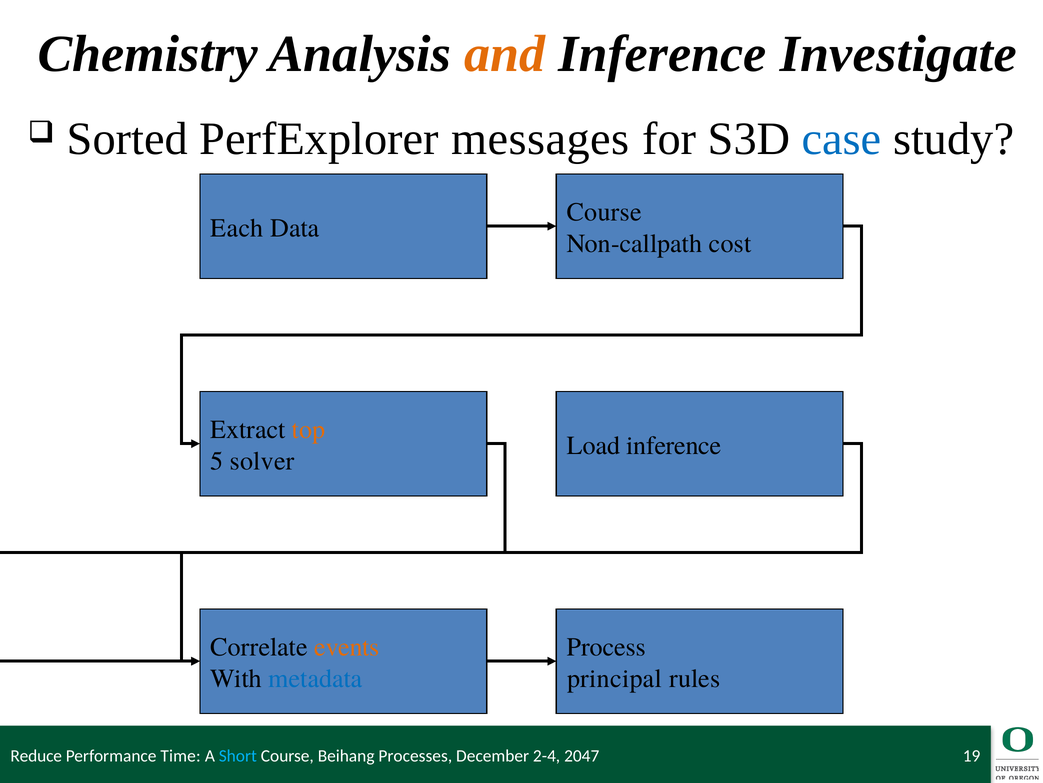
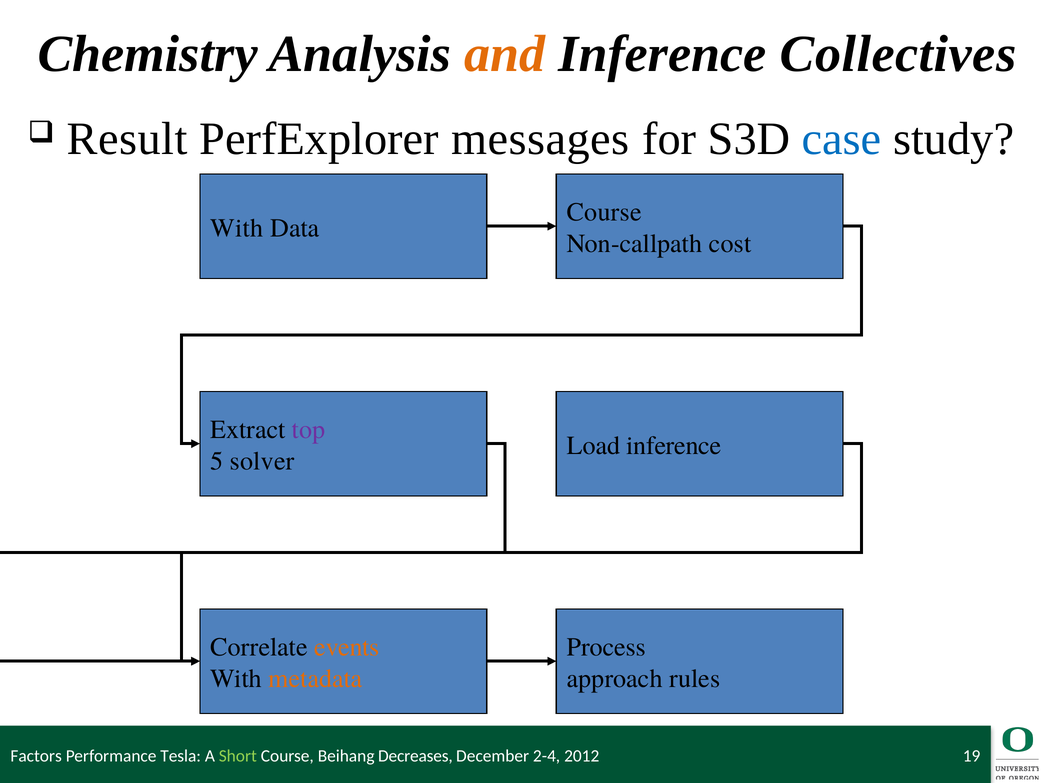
Investigate: Investigate -> Collectives
Sorted: Sorted -> Result
Each at (237, 228): Each -> With
top colour: orange -> purple
metadata colour: blue -> orange
principal: principal -> approach
Reduce: Reduce -> Factors
Time: Time -> Tesla
Short colour: light blue -> light green
Processes: Processes -> Decreases
2047: 2047 -> 2012
